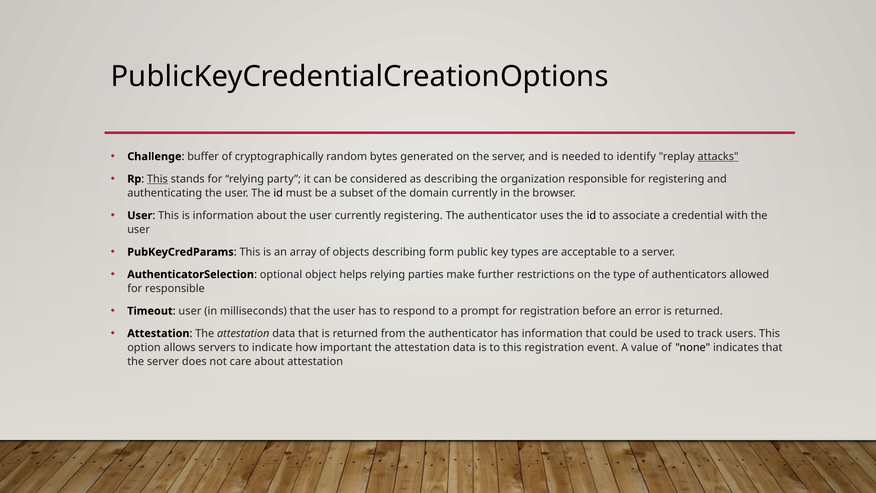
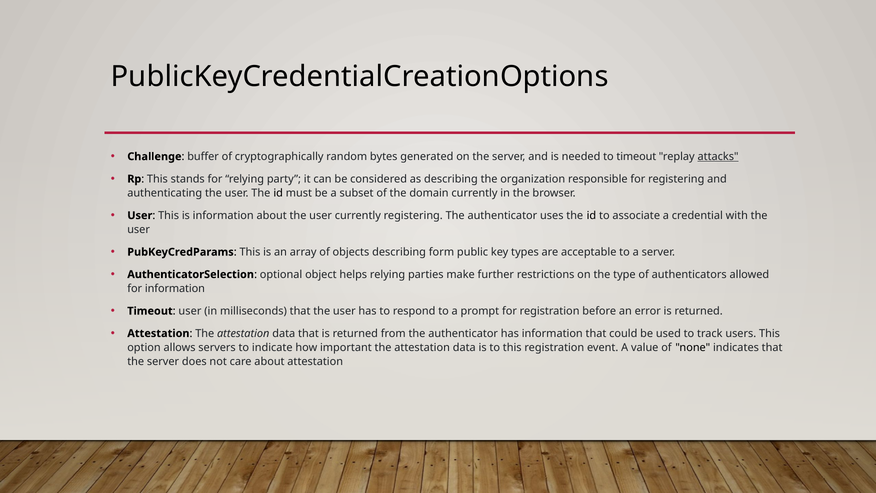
to identify: identify -> timeout
This at (157, 179) underline: present -> none
for responsible: responsible -> information
